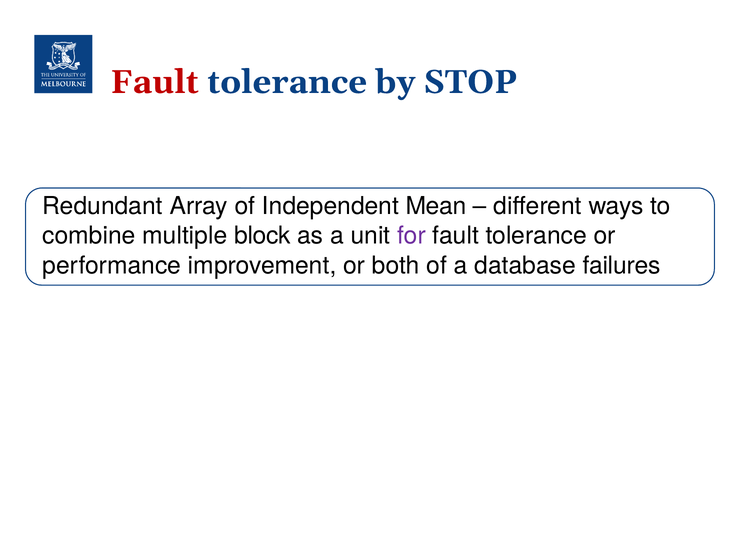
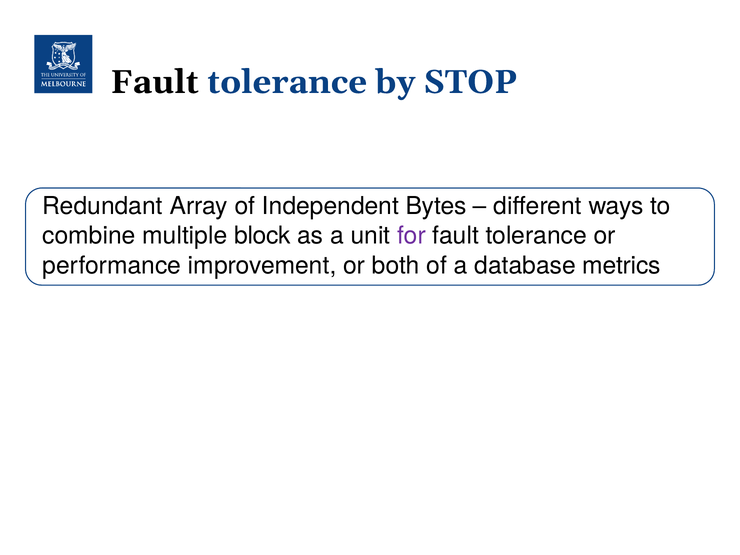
Fault at (155, 82) colour: red -> black
Mean: Mean -> Bytes
failures: failures -> metrics
